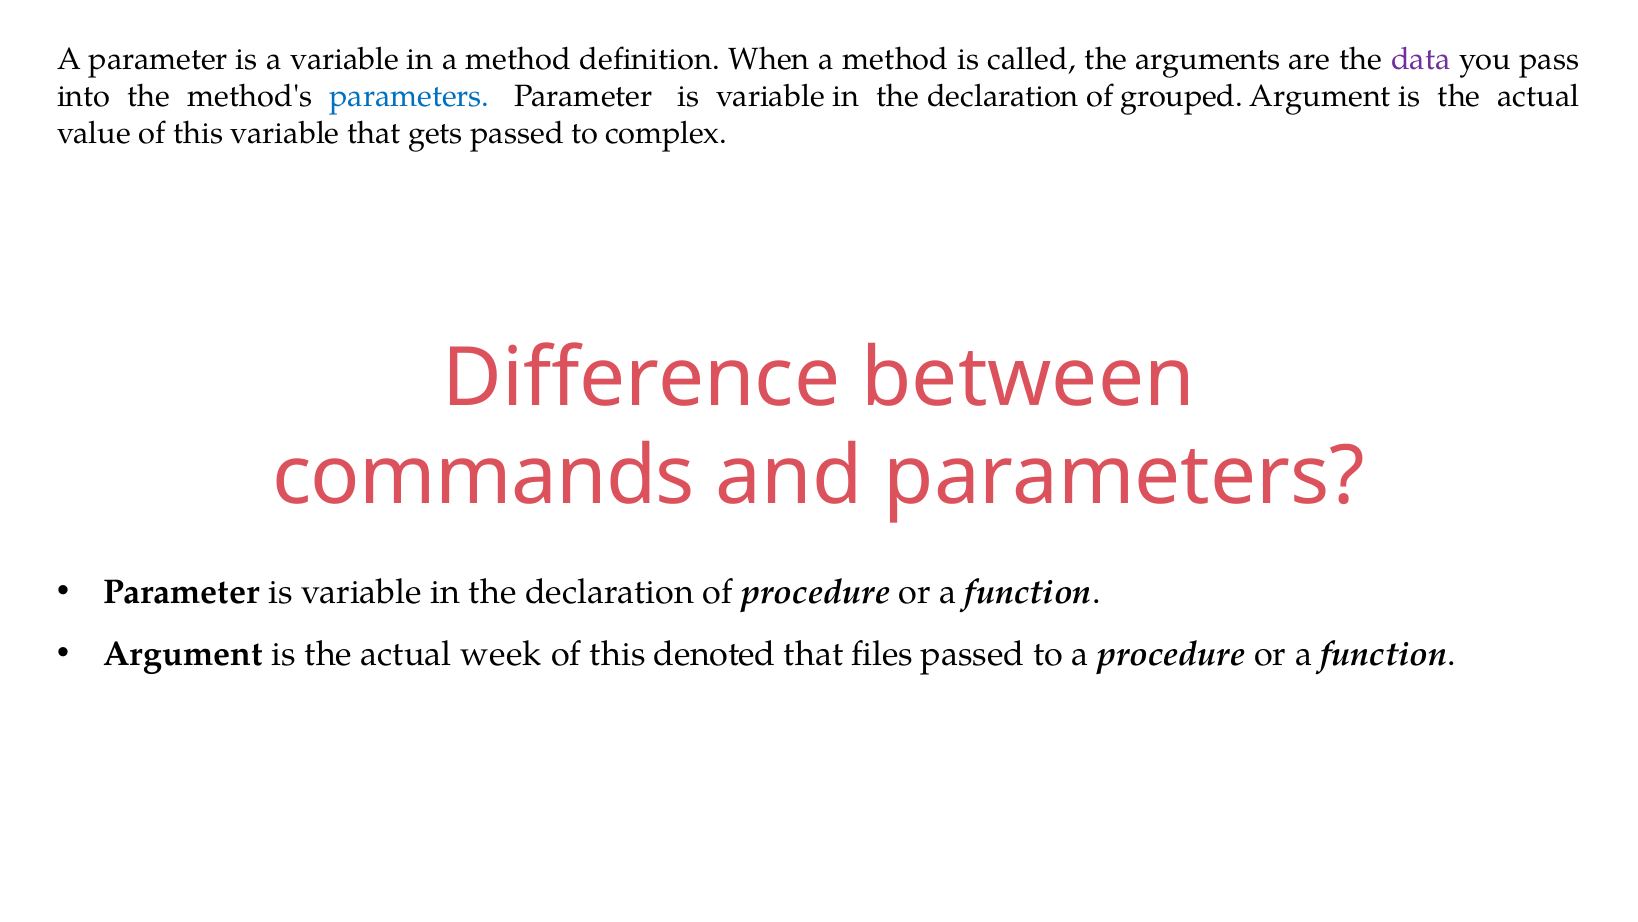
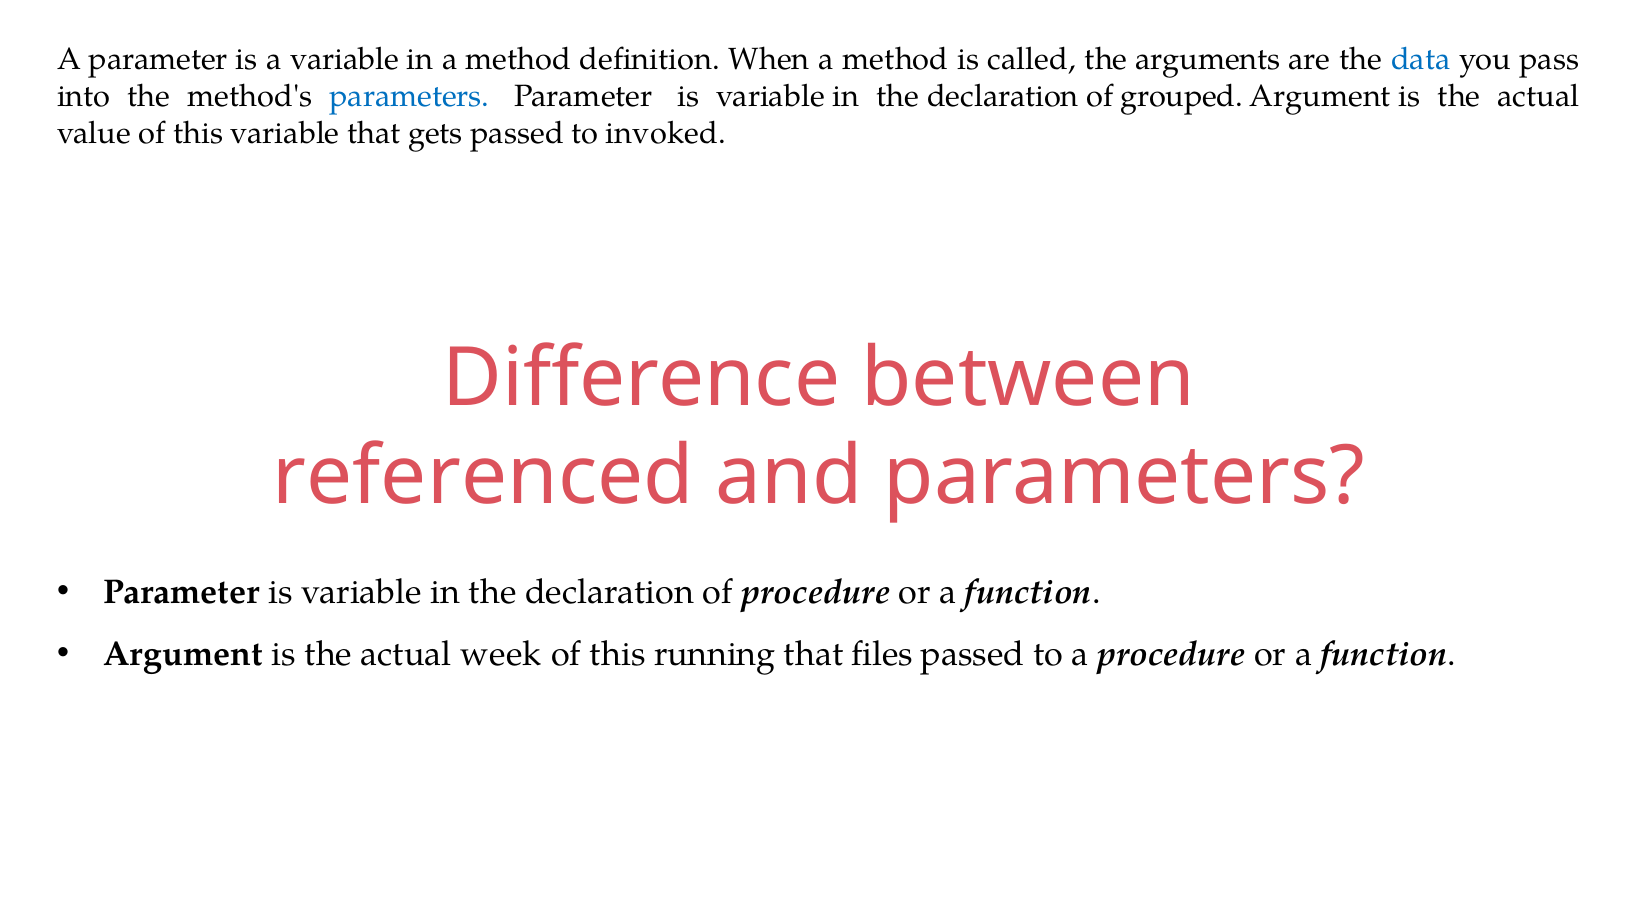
data colour: purple -> blue
complex: complex -> invoked
commands: commands -> referenced
denoted: denoted -> running
